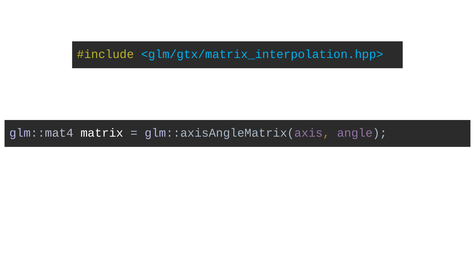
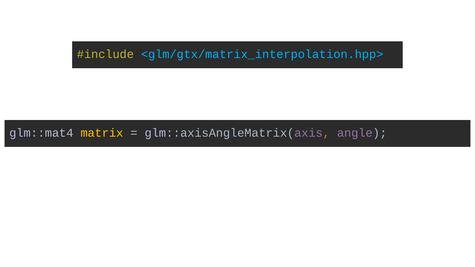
matrix colour: white -> yellow
